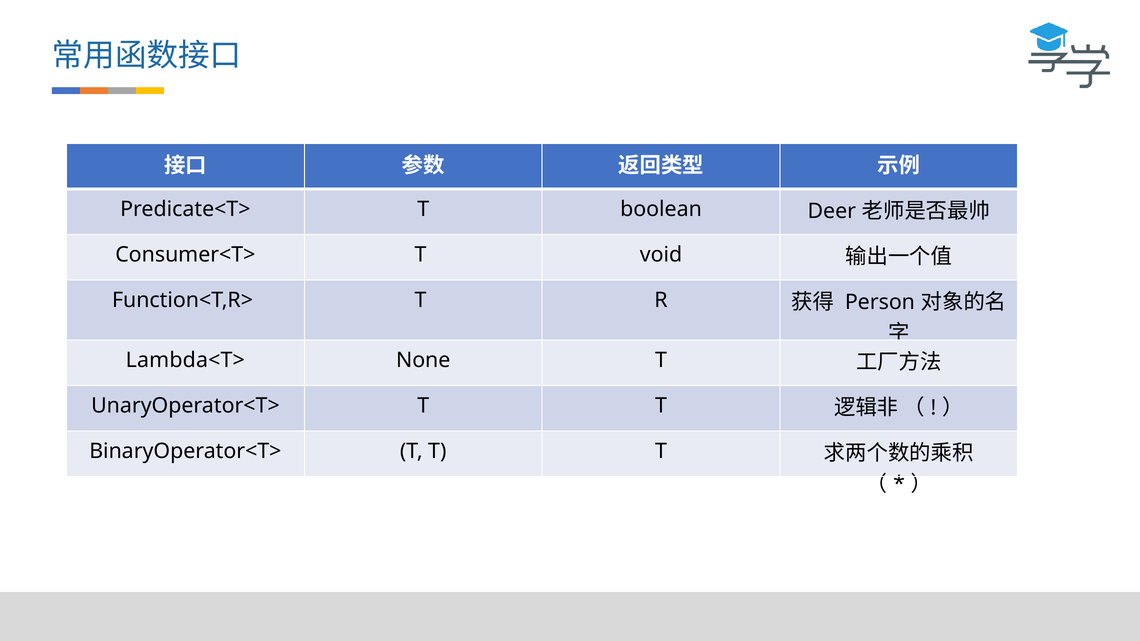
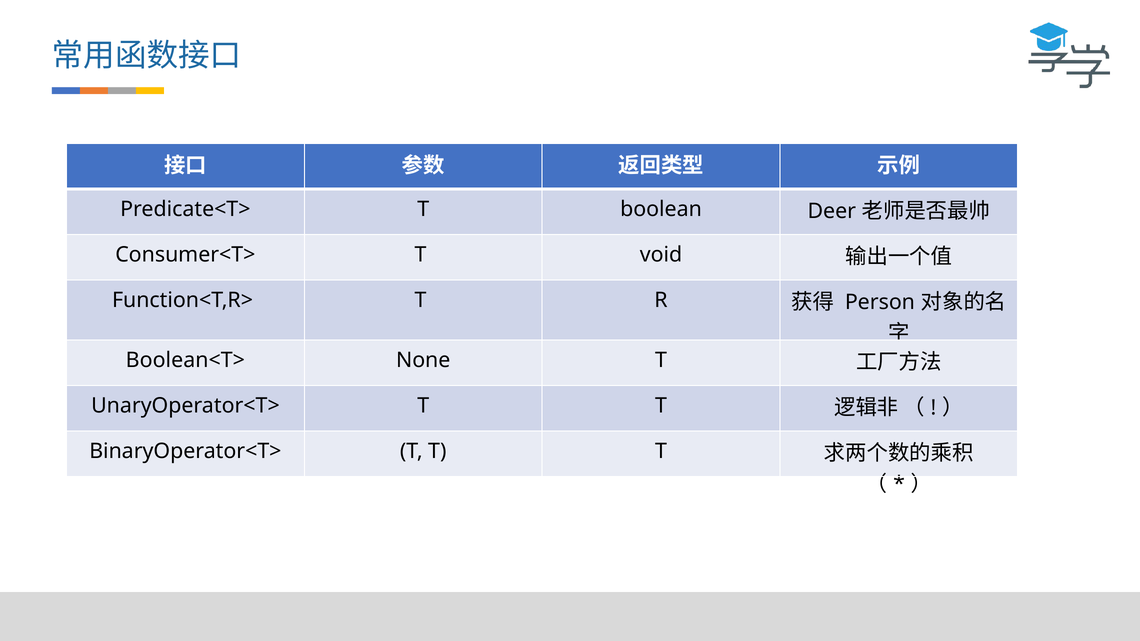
Lambda<T>: Lambda<T> -> Boolean<T>
